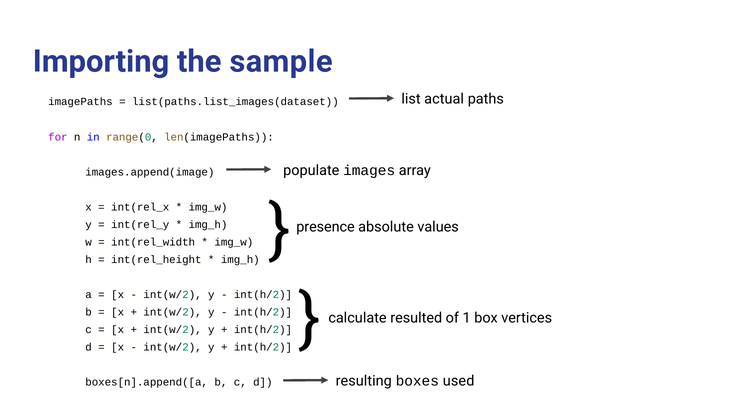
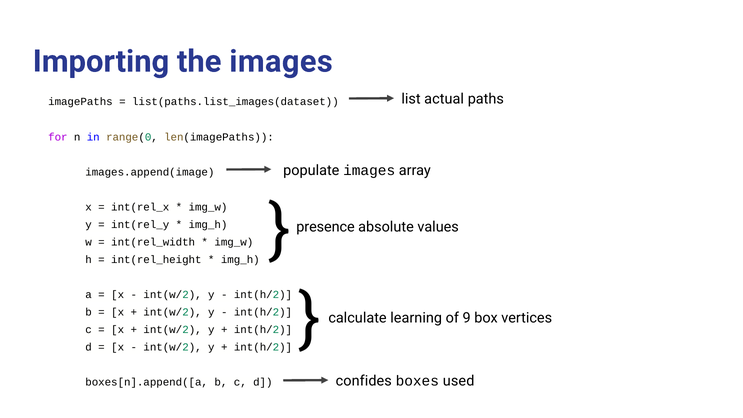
the sample: sample -> images
resulted: resulted -> learning
1: 1 -> 9
resulting: resulting -> confides
